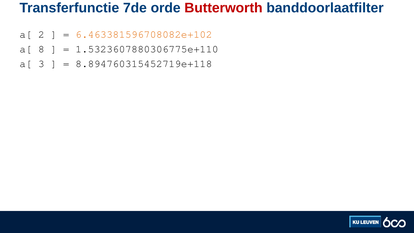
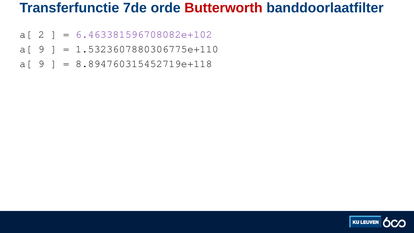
6.463381596708082e+102 colour: orange -> purple
8 at (41, 49): 8 -> 9
3 at (41, 64): 3 -> 9
